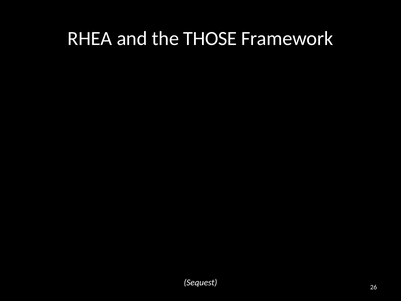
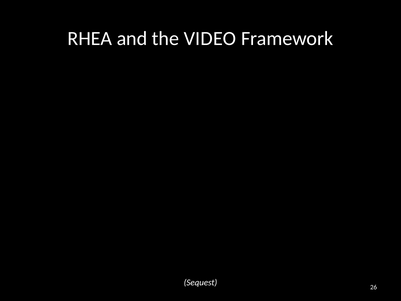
THOSE: THOSE -> VIDEO
